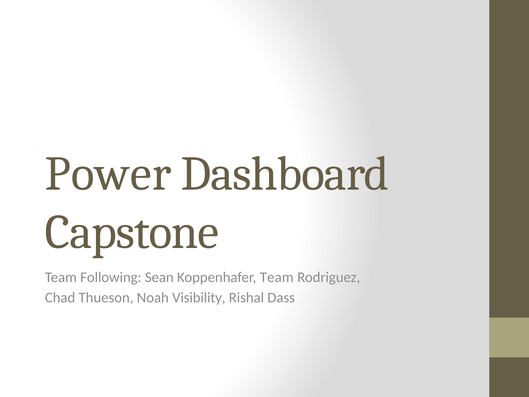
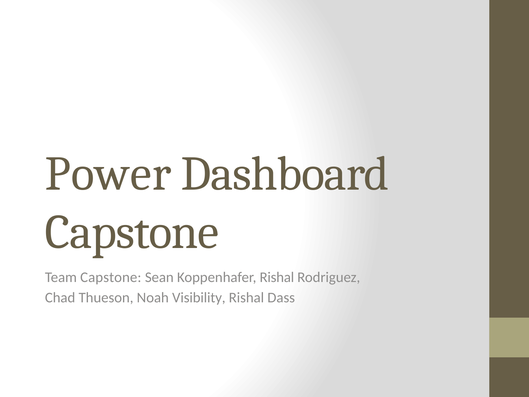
Team Following: Following -> Capstone
Koppenhafer Team: Team -> Rishal
